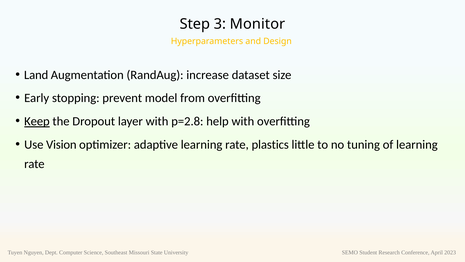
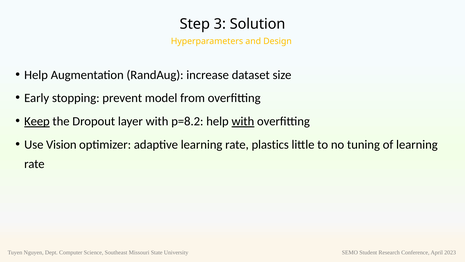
Monitor: Monitor -> Solution
Land at (36, 75): Land -> Help
p=2.8: p=2.8 -> p=8.2
with at (243, 121) underline: none -> present
